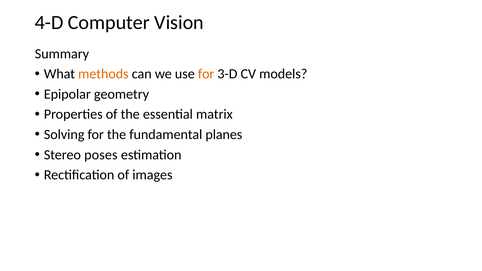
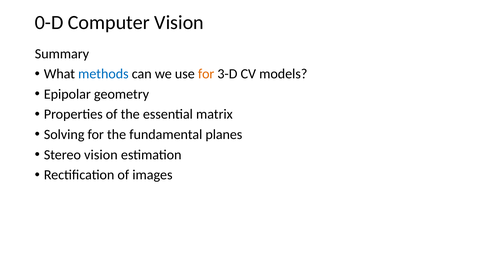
4-D: 4-D -> 0-D
methods colour: orange -> blue
Stereo poses: poses -> vision
